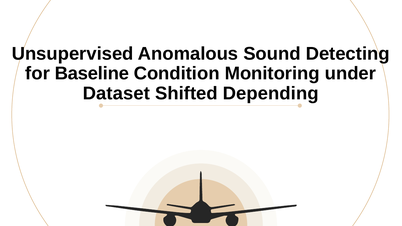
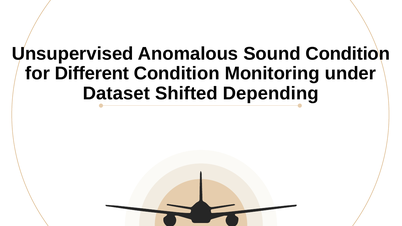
Sound Detecting: Detecting -> Condition
Baseline: Baseline -> Different
